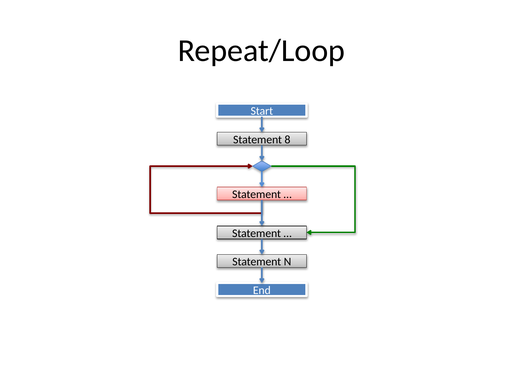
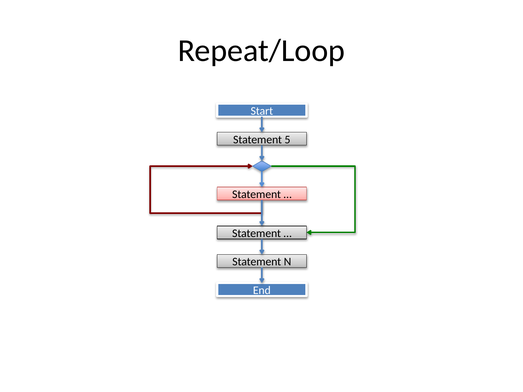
8: 8 -> 5
